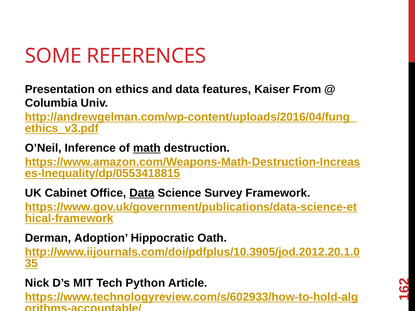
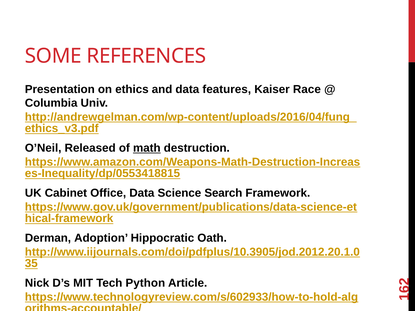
From: From -> Race
Inference: Inference -> Released
Data at (142, 193) underline: present -> none
Survey: Survey -> Search
